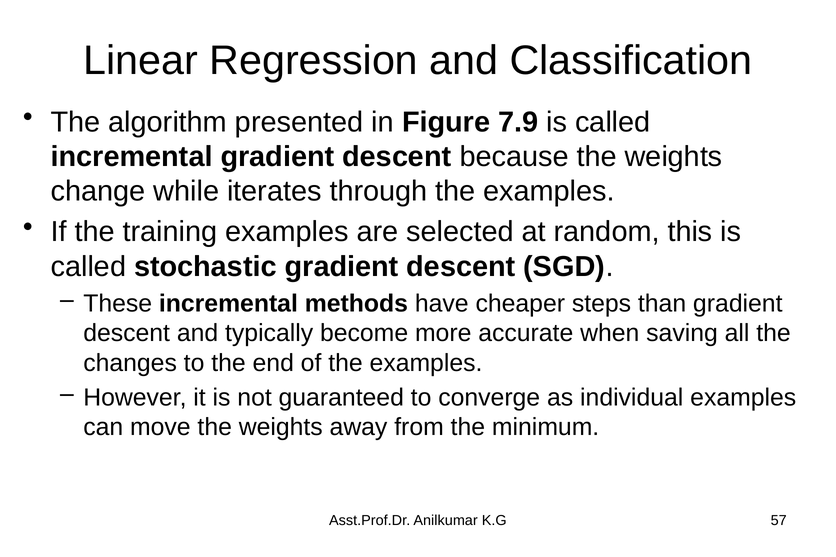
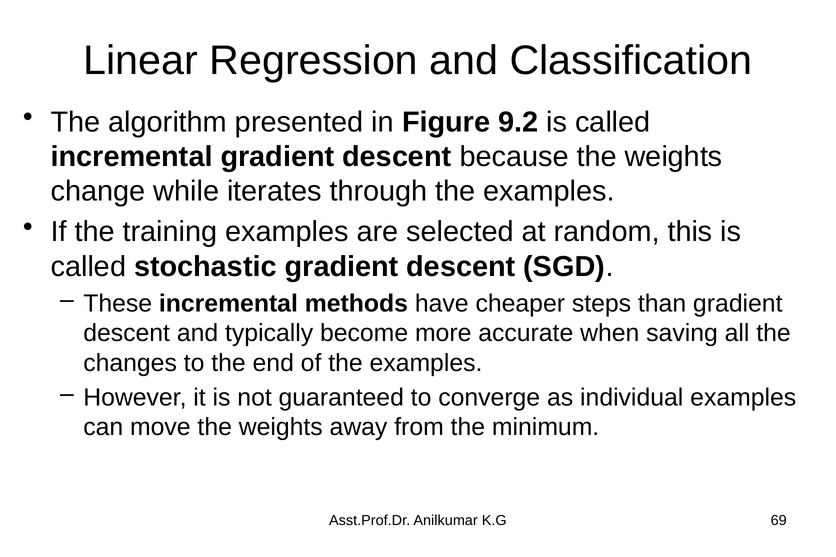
7.9: 7.9 -> 9.2
57: 57 -> 69
